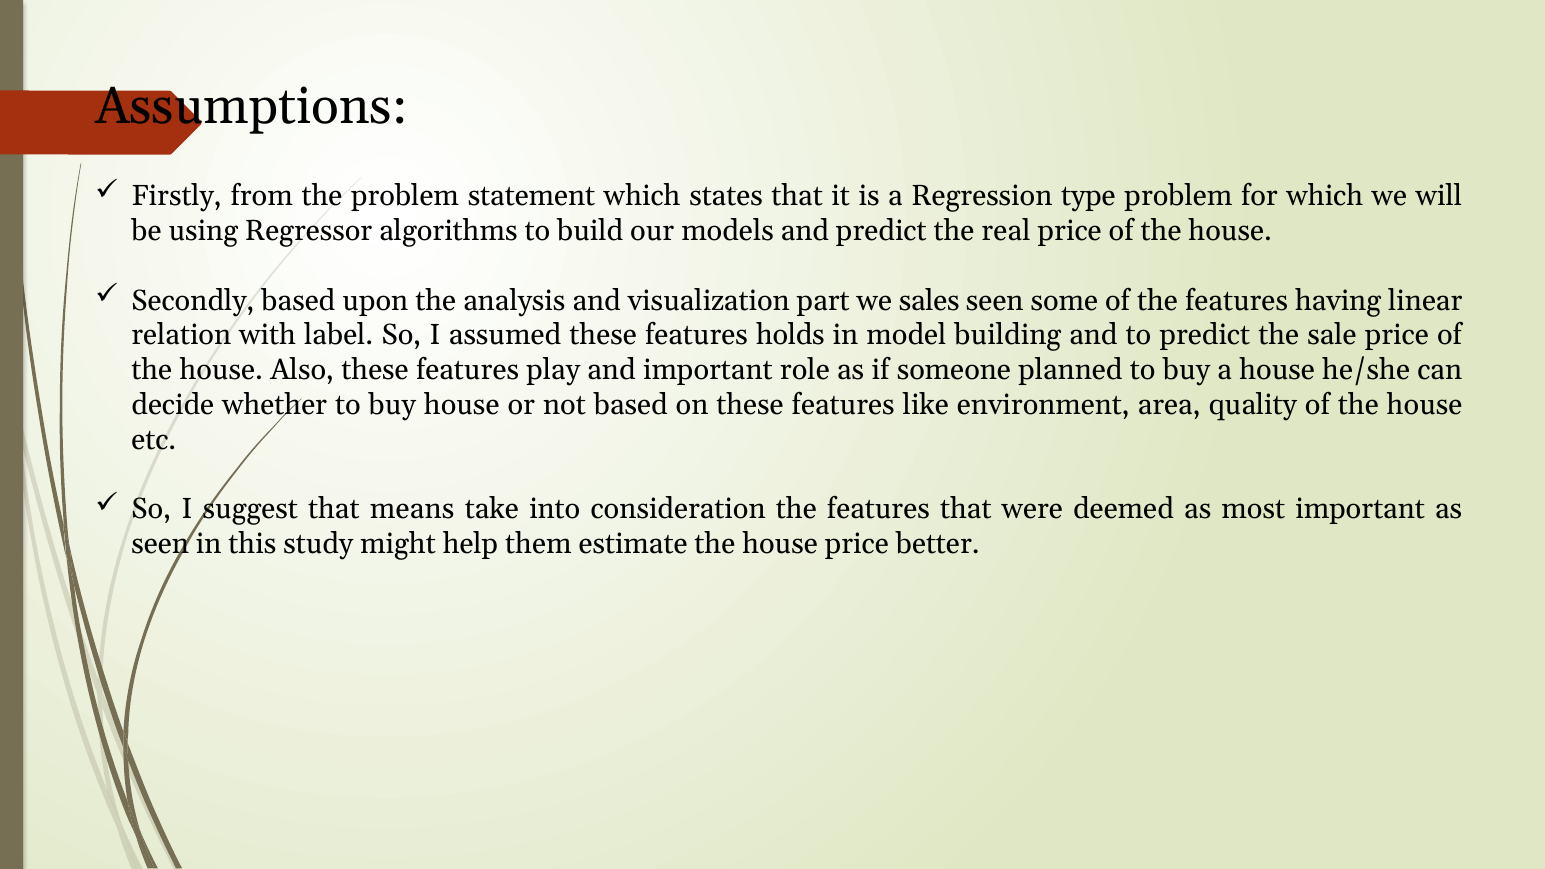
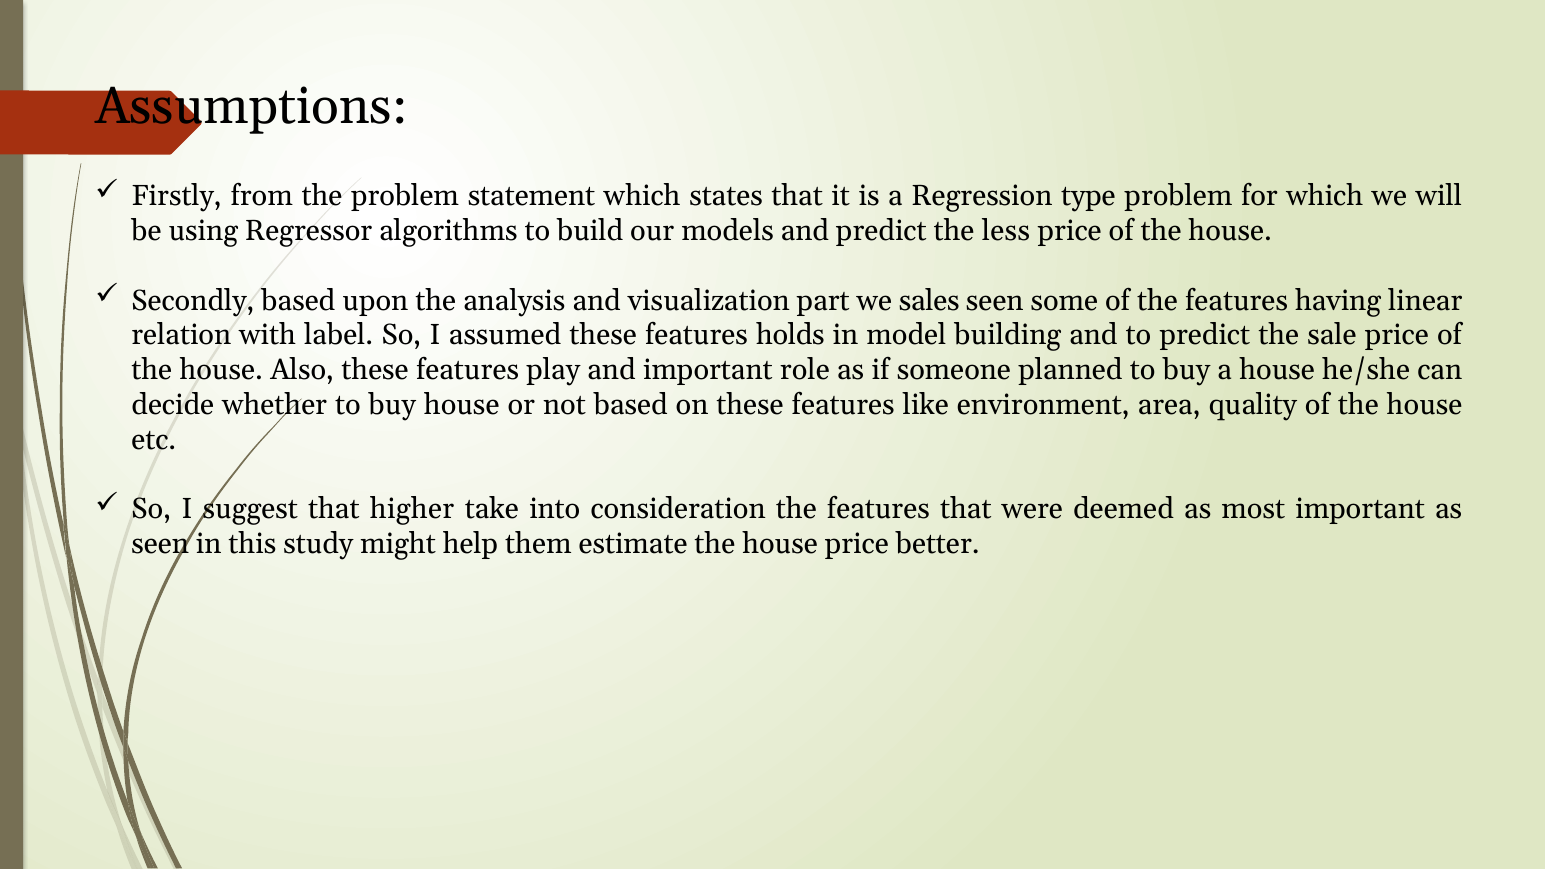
real: real -> less
means: means -> higher
